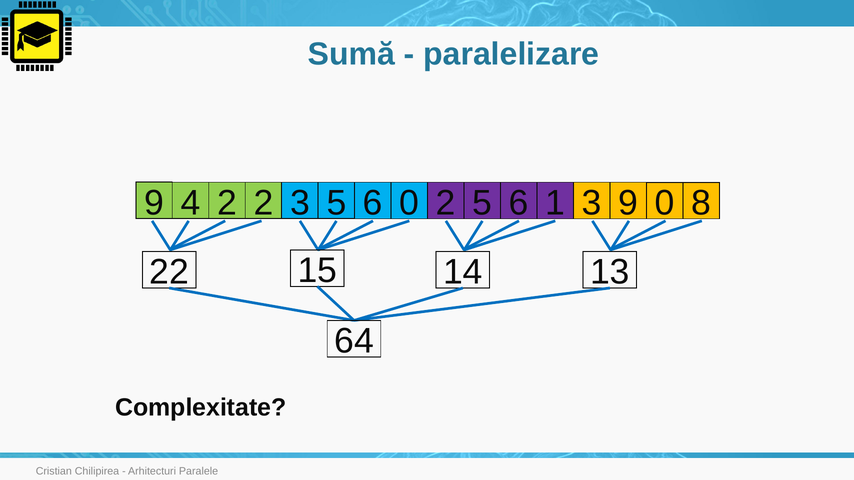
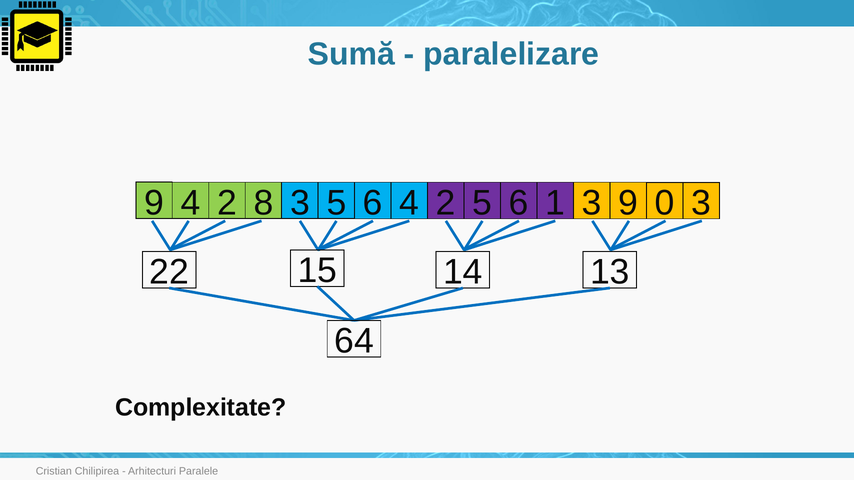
2 at (263, 203): 2 -> 8
0 at (409, 203): 0 -> 4
8 at (701, 203): 8 -> 3
